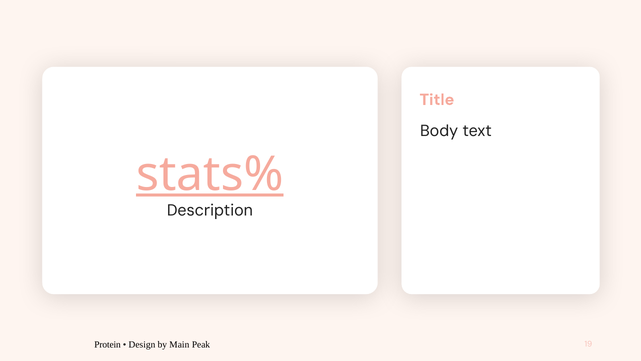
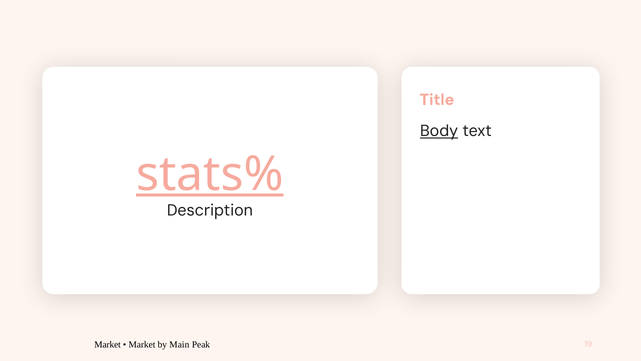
Body underline: none -> present
Protein at (108, 344): Protein -> Market
Design at (142, 344): Design -> Market
